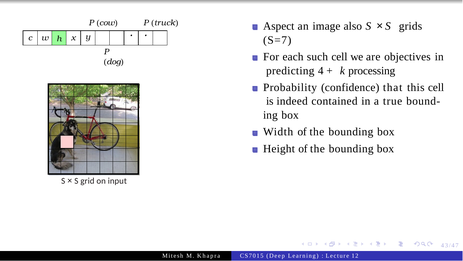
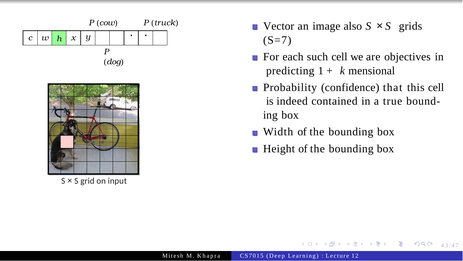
Aspect: Aspect -> Vector
4: 4 -> 1
processing: processing -> mensional
